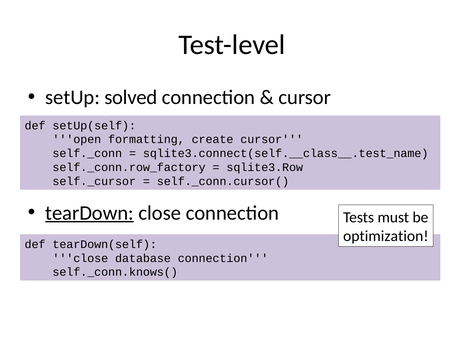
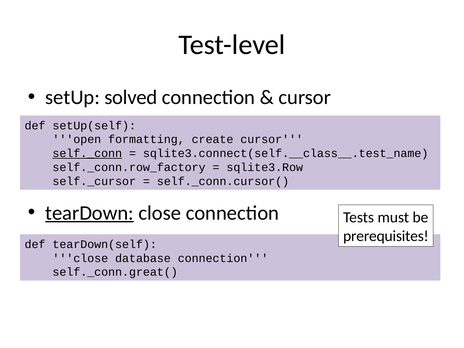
self._conn underline: none -> present
optimization: optimization -> prerequisites
self._conn.knows(: self._conn.knows( -> self._conn.great(
